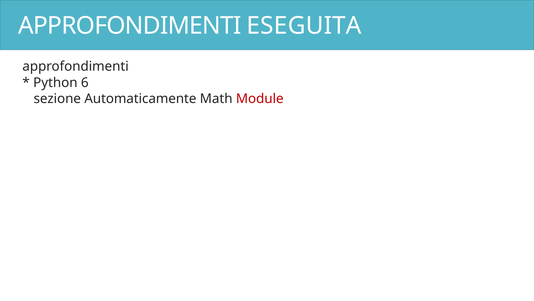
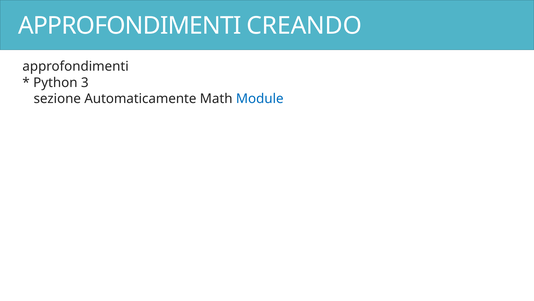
ESEGUITA: ESEGUITA -> CREANDO
6: 6 -> 3
Module colour: red -> blue
